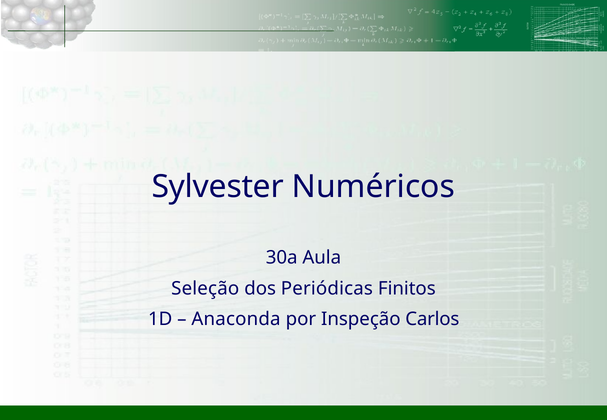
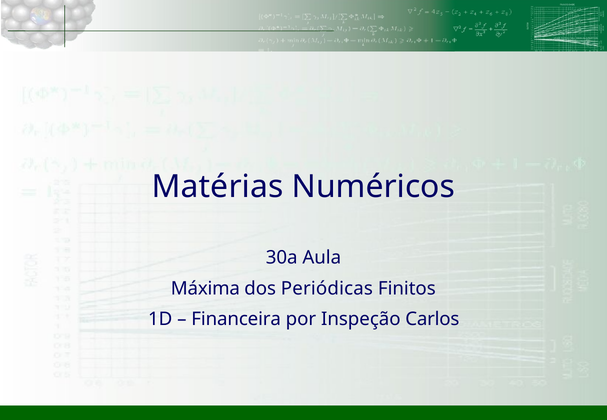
Sylvester: Sylvester -> Matérias
Seleção: Seleção -> Máxima
Anaconda: Anaconda -> Financeira
